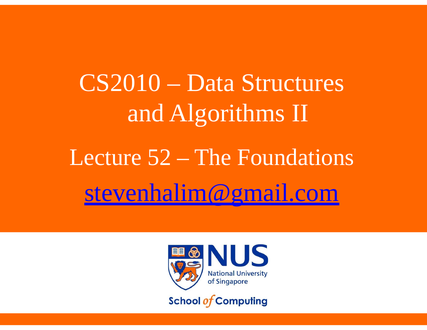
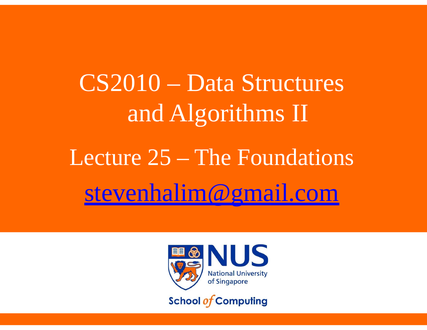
52: 52 -> 25
